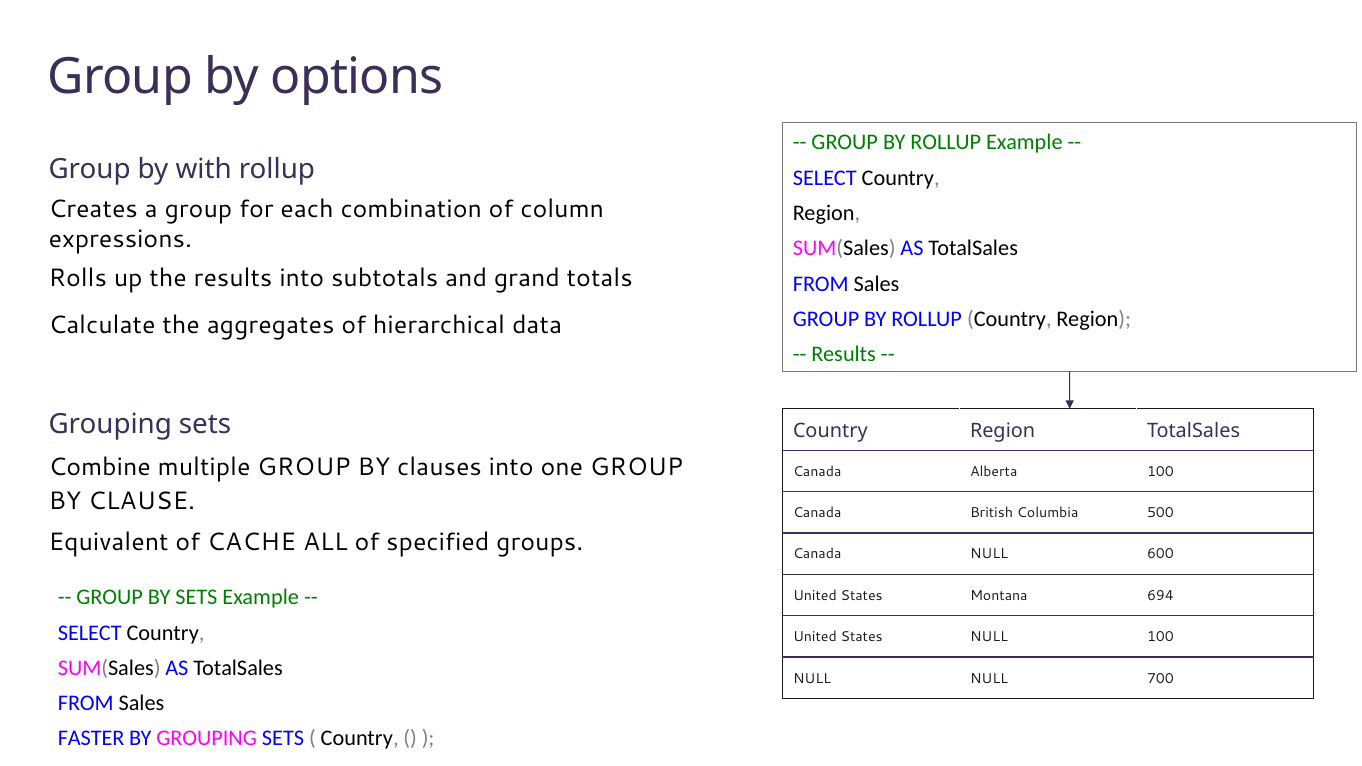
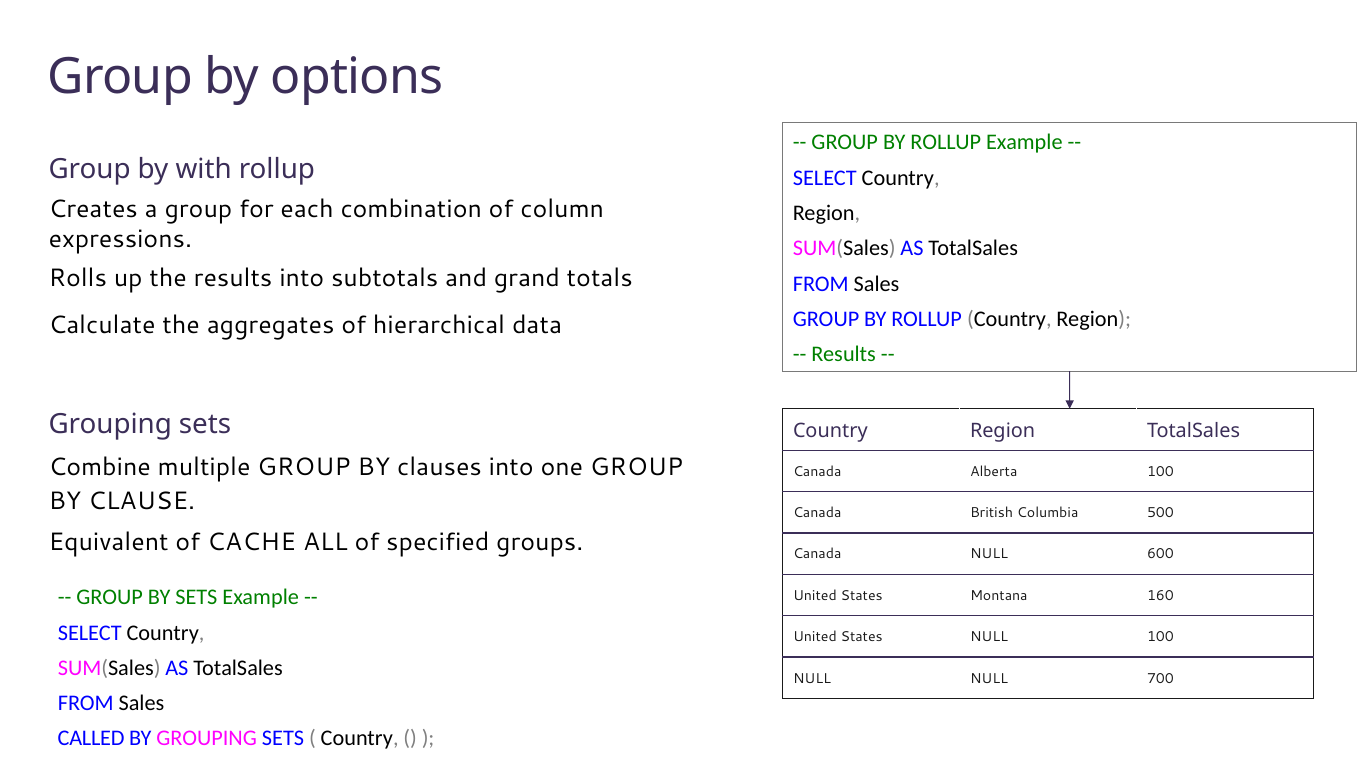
694: 694 -> 160
FASTER: FASTER -> CALLED
